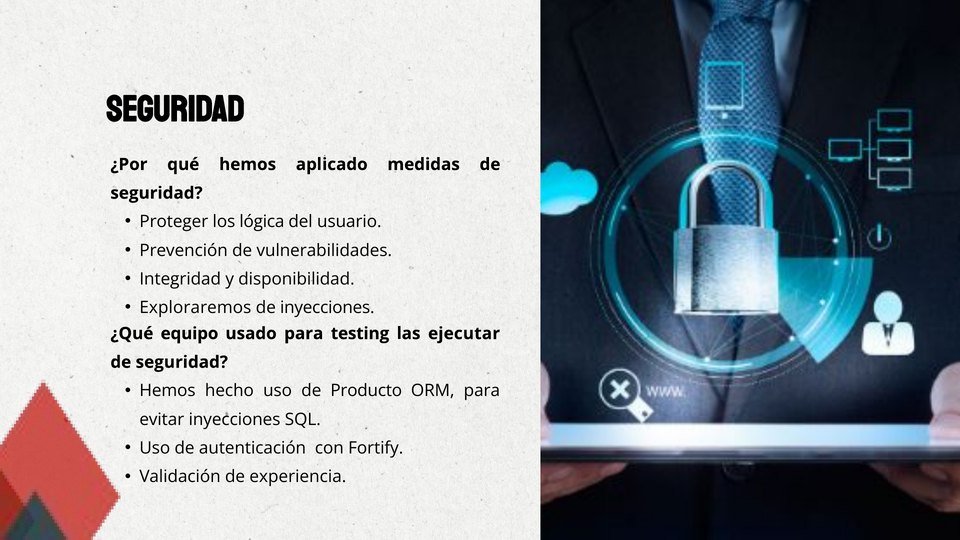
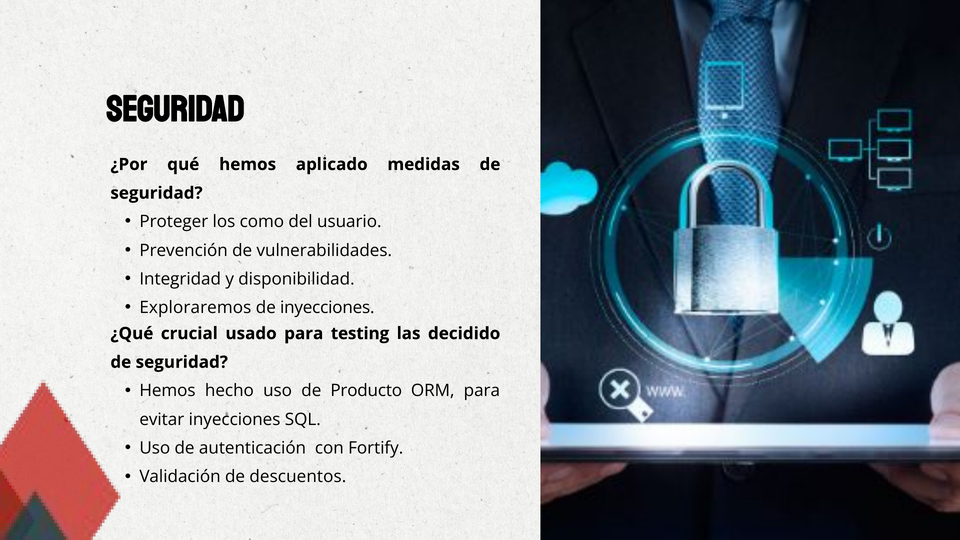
lógica: lógica -> como
equipo: equipo -> crucial
ejecutar: ejecutar -> decidido
experiencia: experiencia -> descuentos
